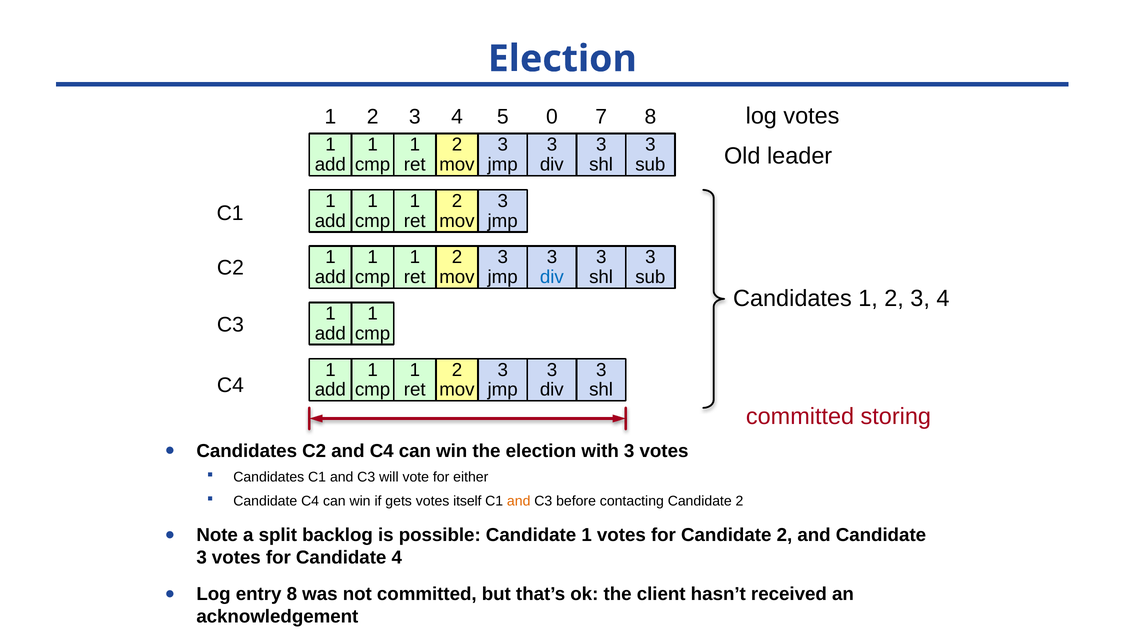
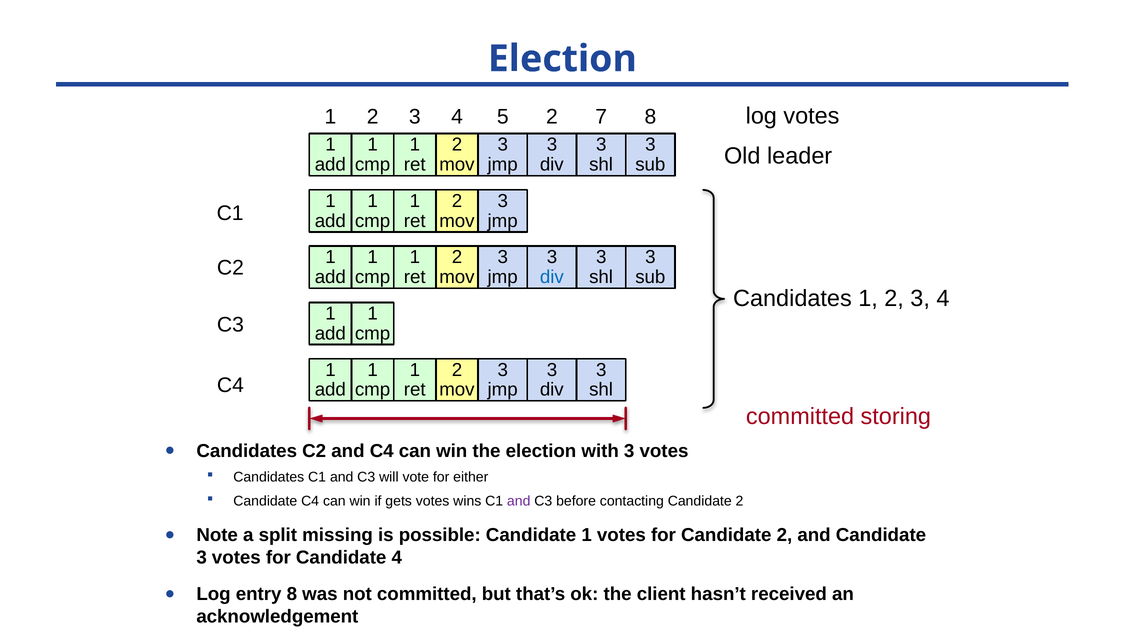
5 0: 0 -> 2
itself: itself -> wins
and at (519, 501) colour: orange -> purple
backlog: backlog -> missing
